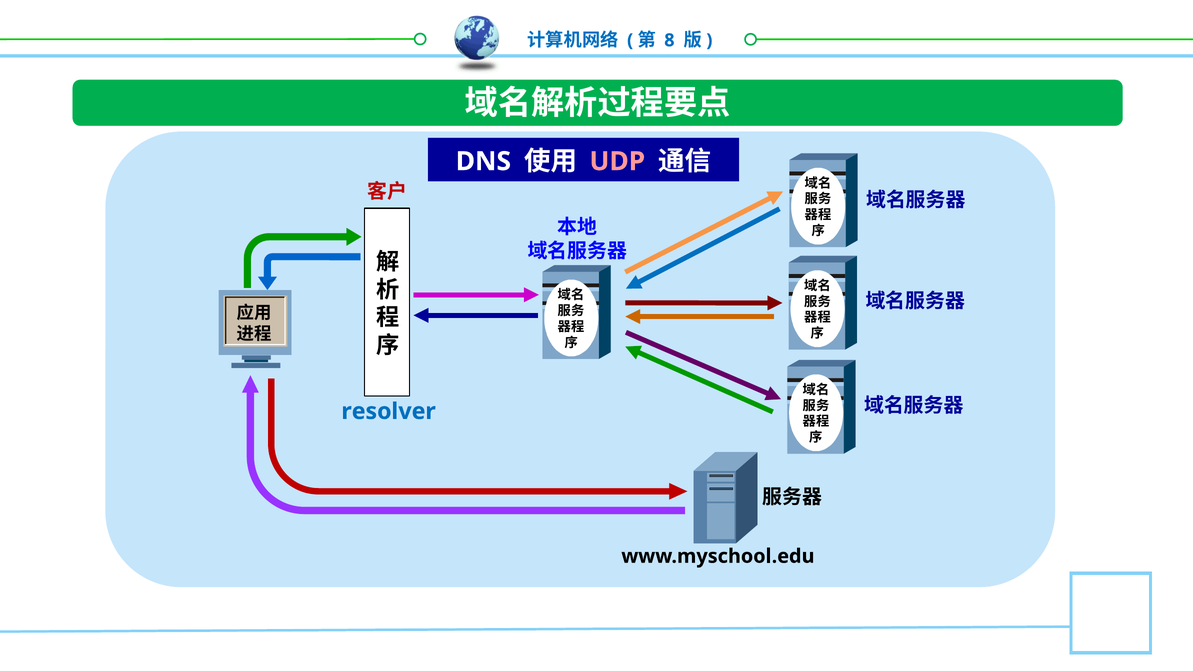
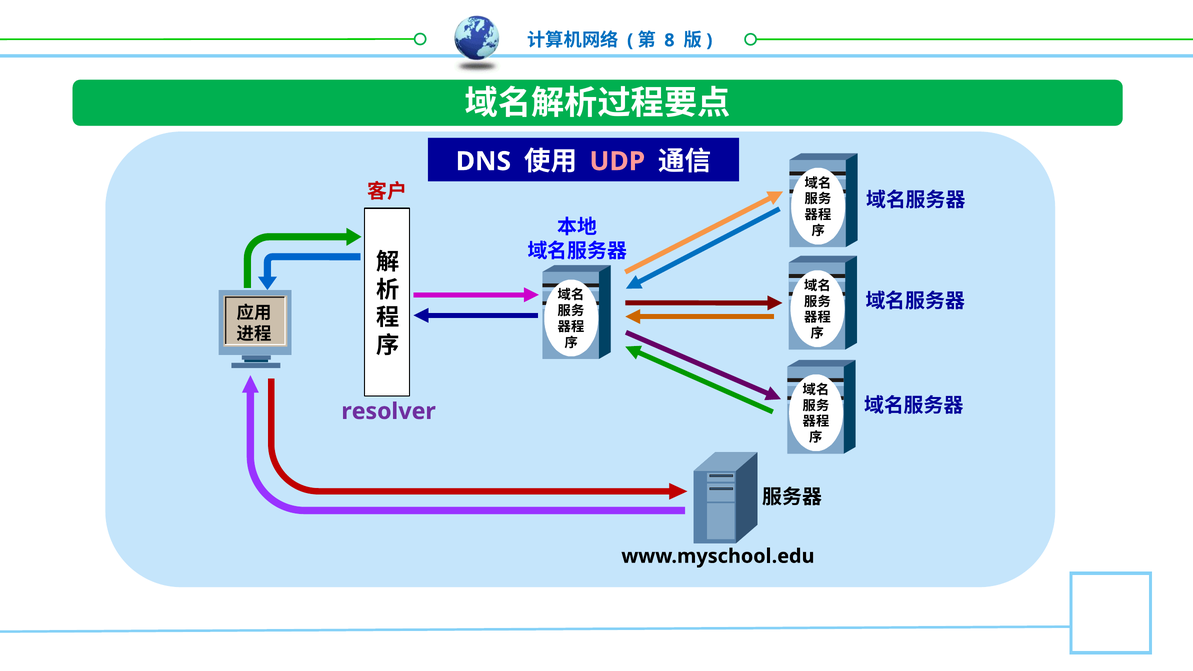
resolver colour: blue -> purple
